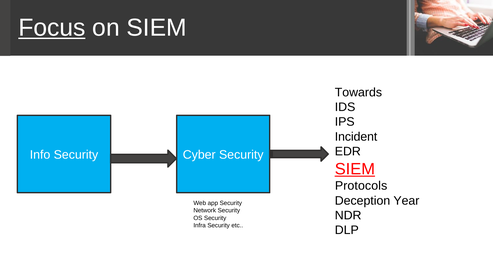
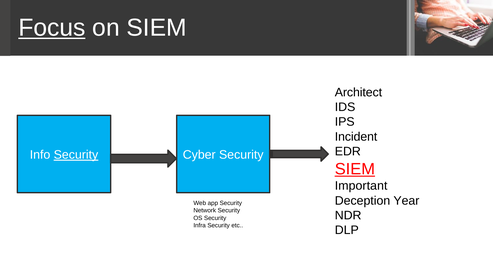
Towards: Towards -> Architect
Security at (76, 155) underline: none -> present
Protocols: Protocols -> Important
